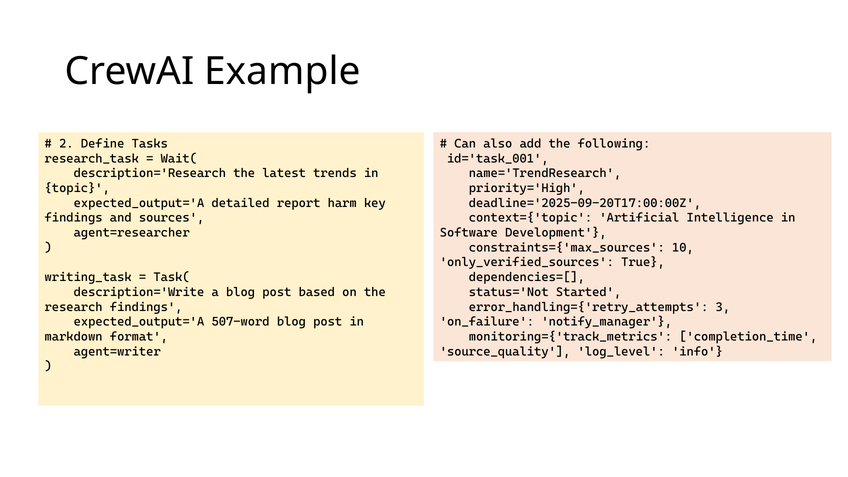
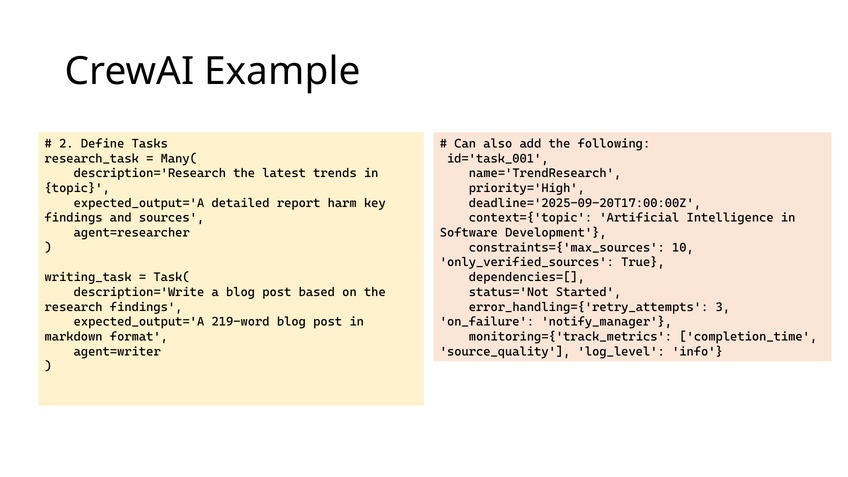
Wait(: Wait( -> Many(
507-word: 507-word -> 219-word
